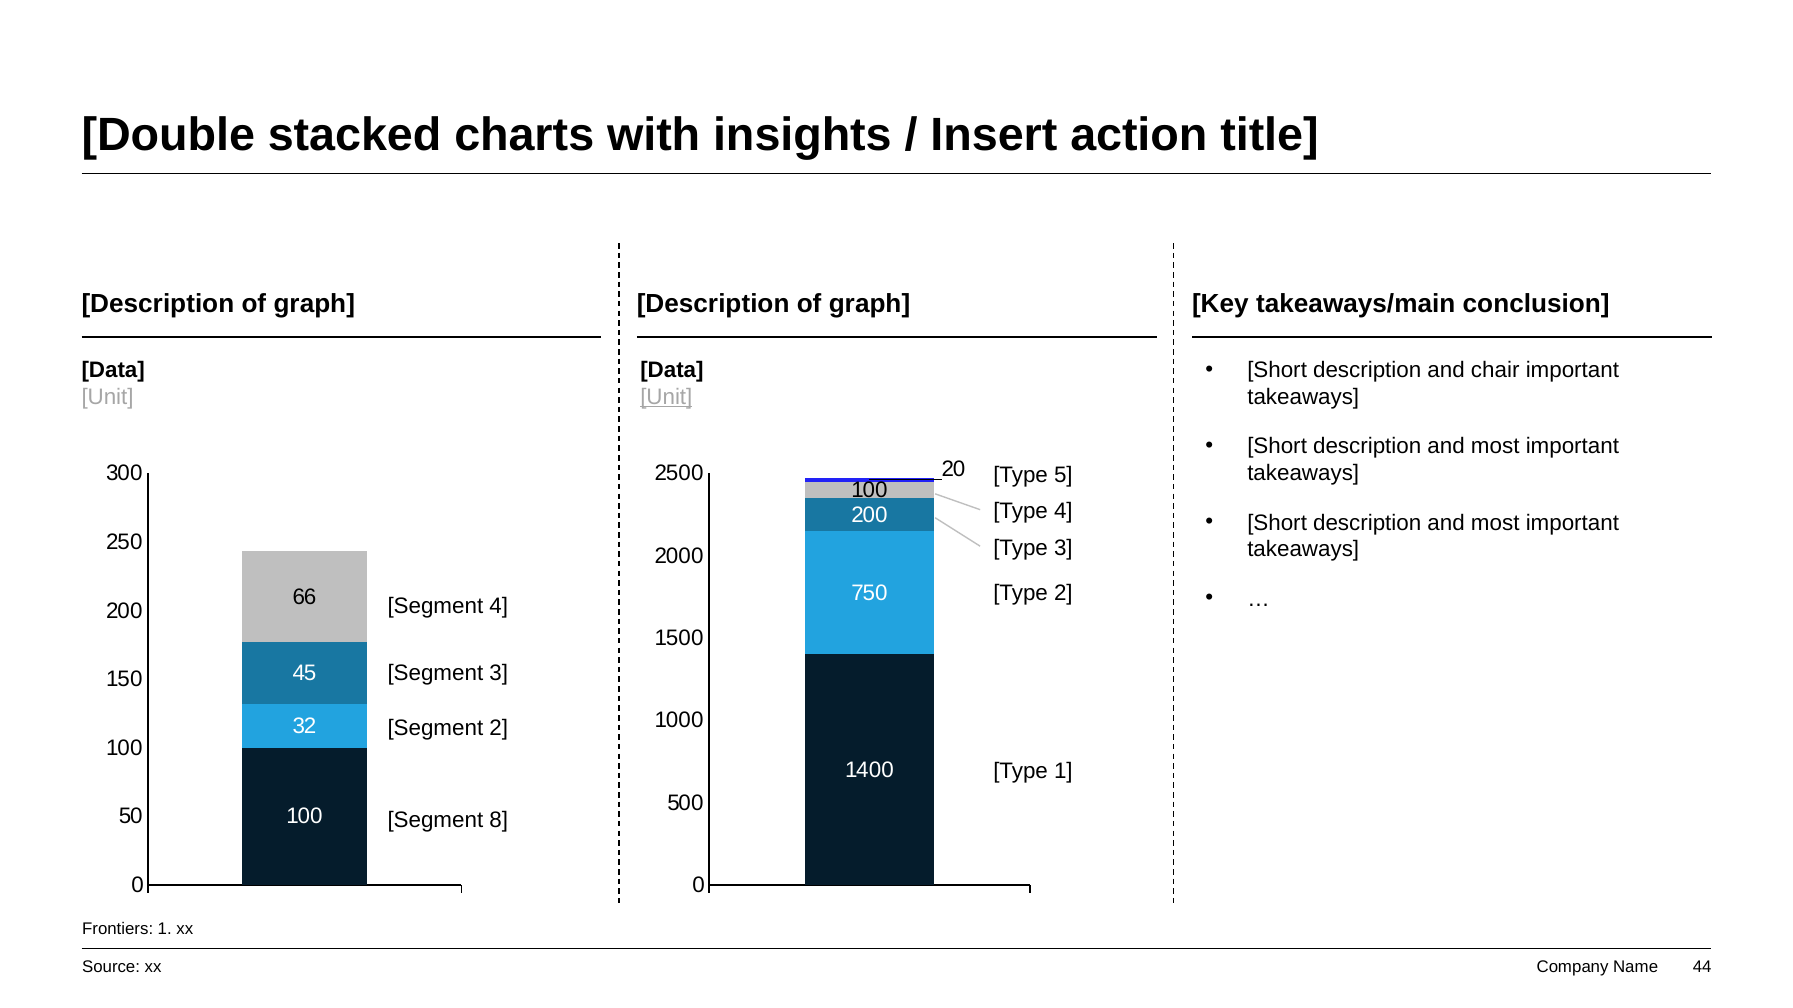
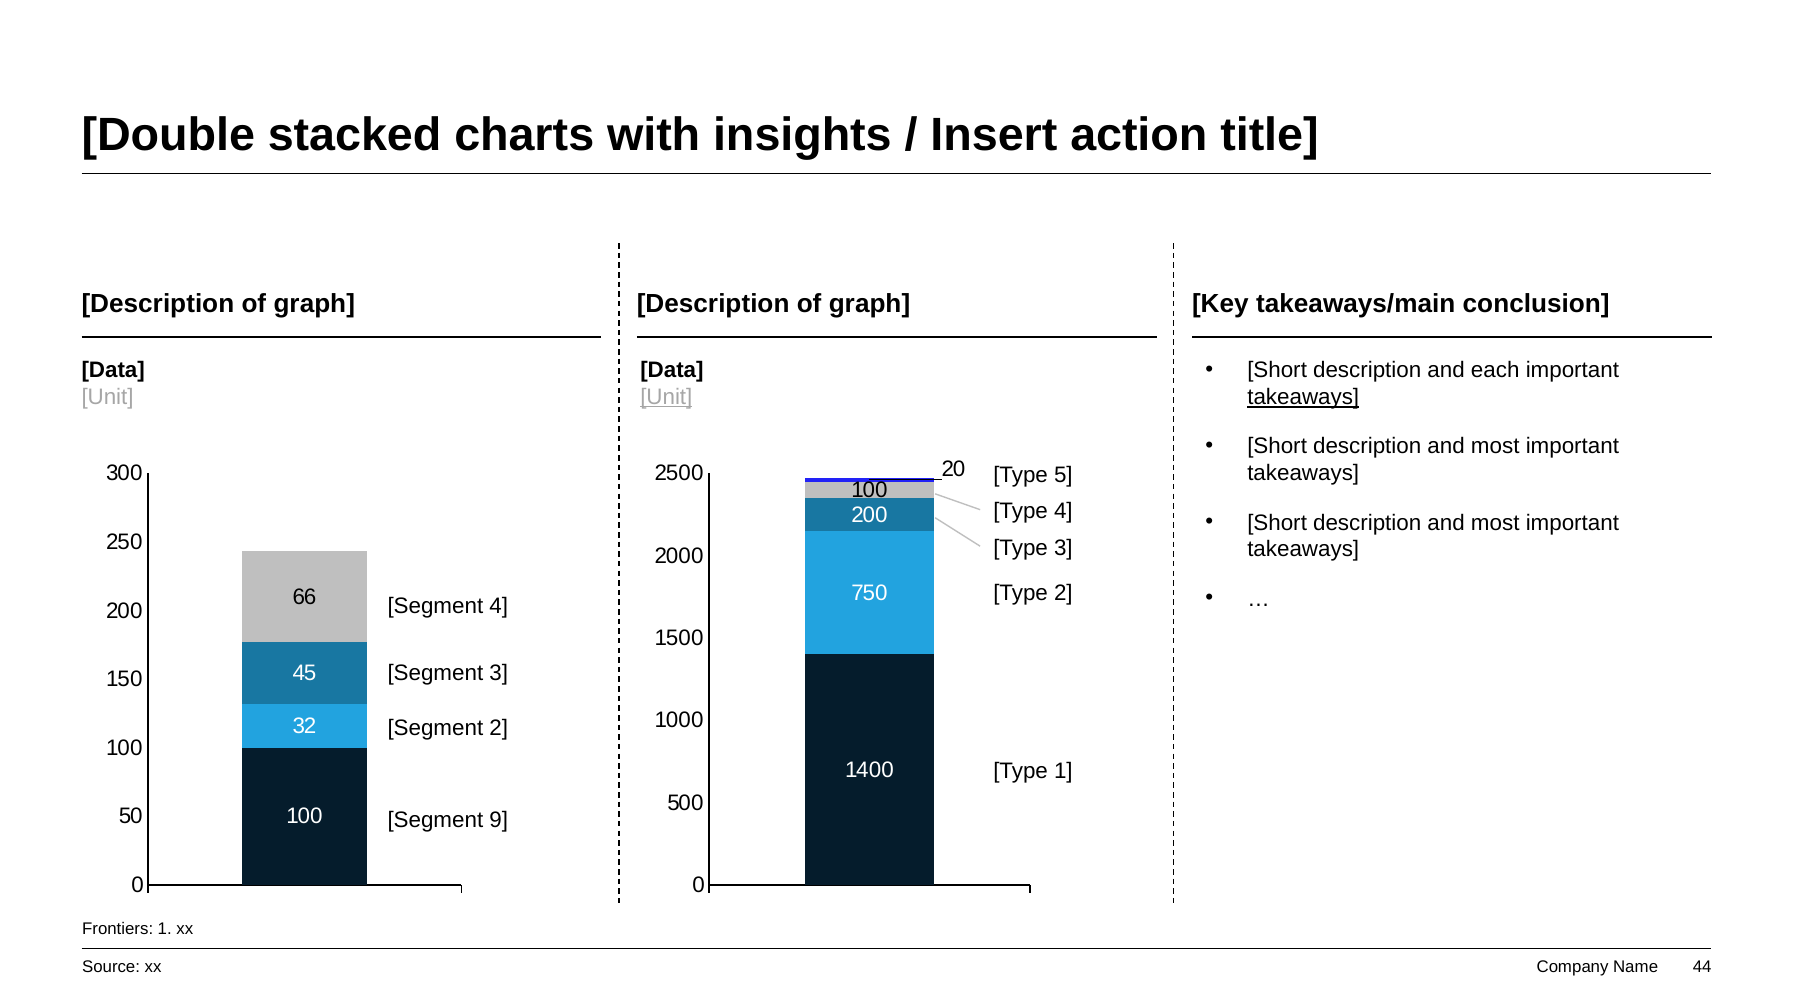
chair: chair -> each
takeaways at (1303, 397) underline: none -> present
8: 8 -> 9
